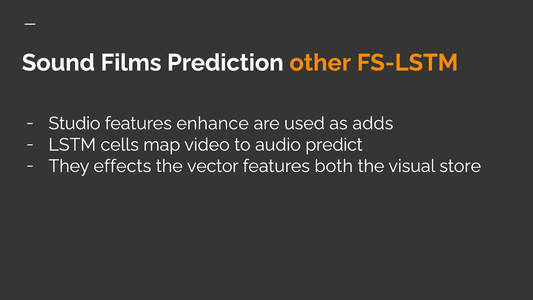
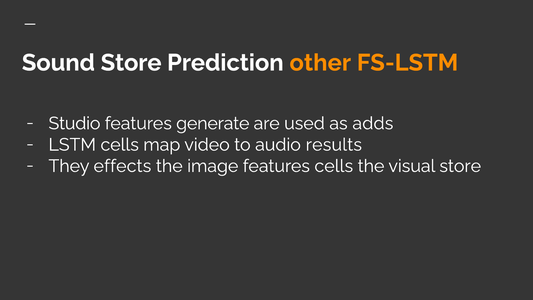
Sound Films: Films -> Store
enhance: enhance -> generate
predict: predict -> results
vector: vector -> image
features both: both -> cells
